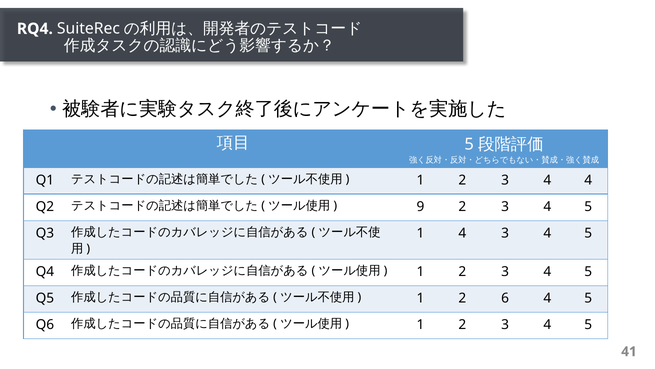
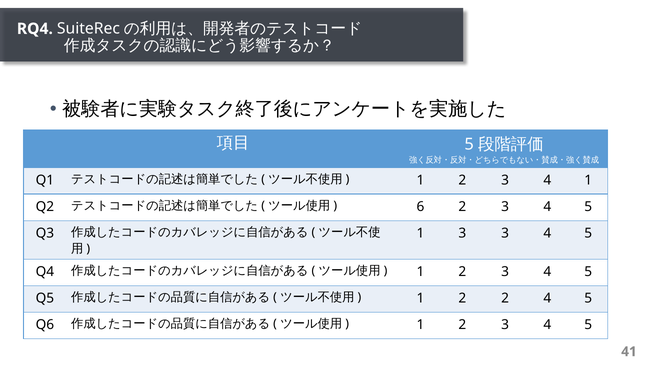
4 4: 4 -> 1
9: 9 -> 6
1 4: 4 -> 3
2 6: 6 -> 2
